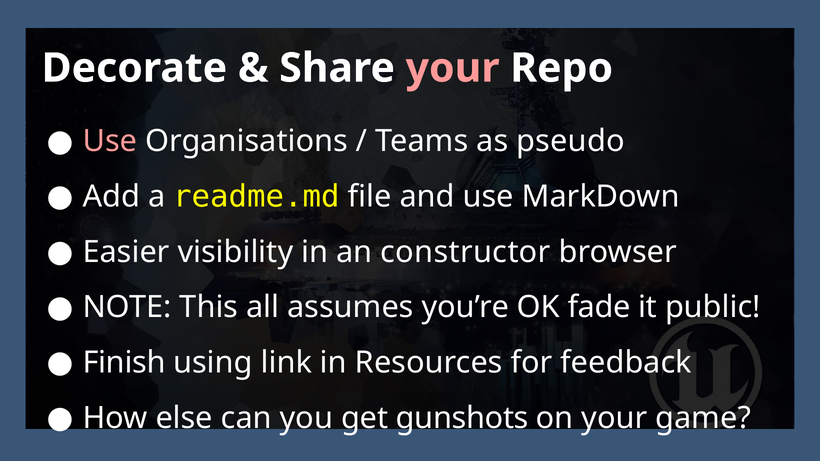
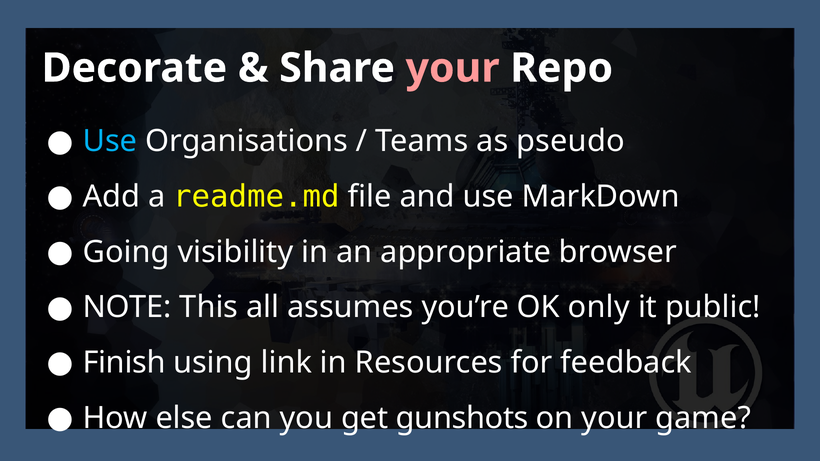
Use at (110, 141) colour: pink -> light blue
Easier: Easier -> Going
constructor: constructor -> appropriate
fade: fade -> only
